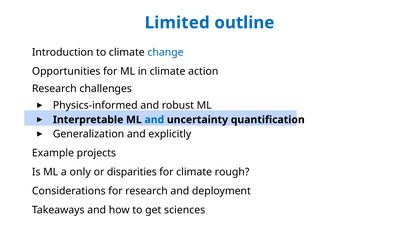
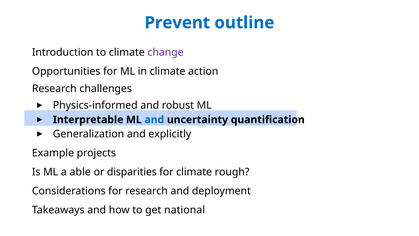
Limited: Limited -> Prevent
change colour: blue -> purple
only: only -> able
sciences: sciences -> national
